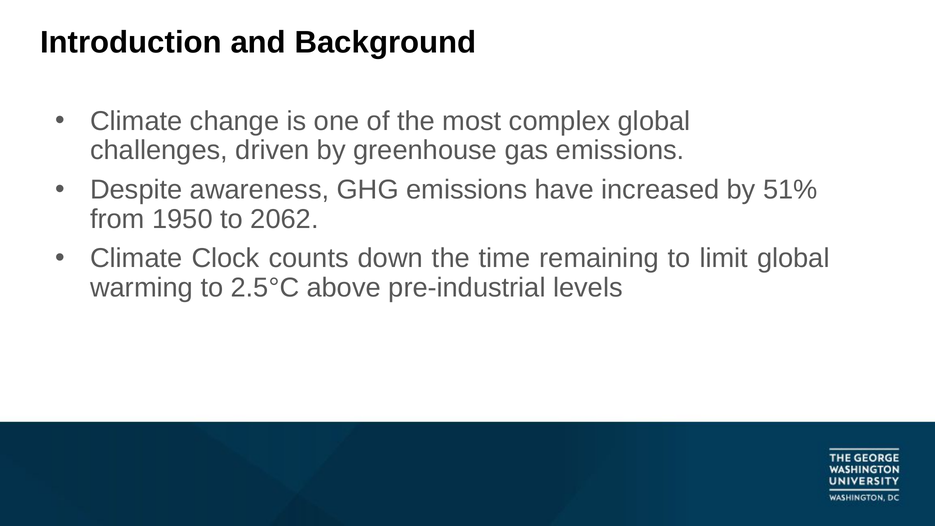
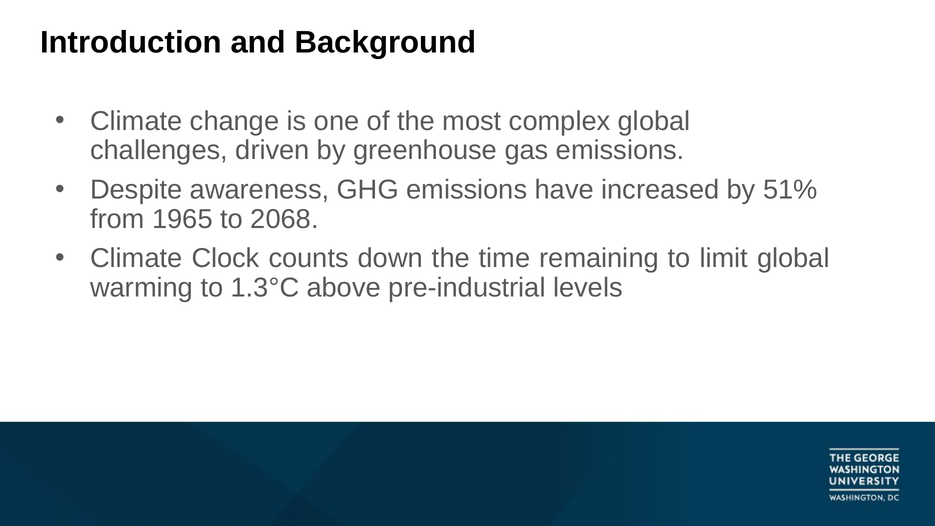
1950: 1950 -> 1965
2062: 2062 -> 2068
2.5°C: 2.5°C -> 1.3°C
